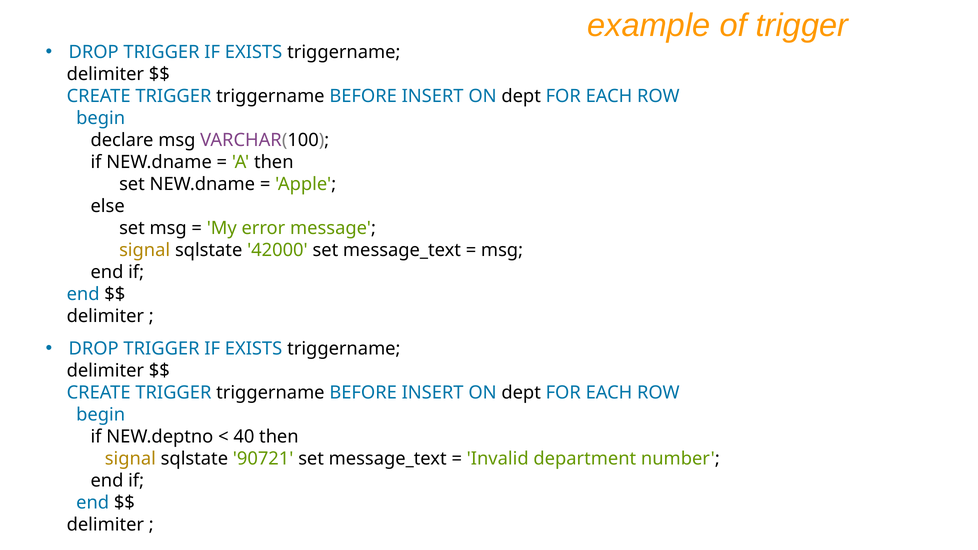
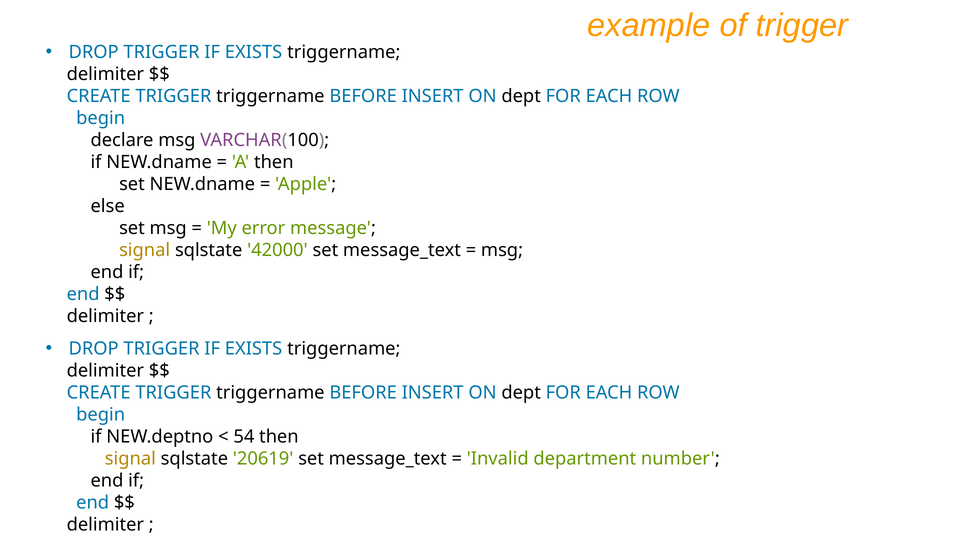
40: 40 -> 54
90721: 90721 -> 20619
